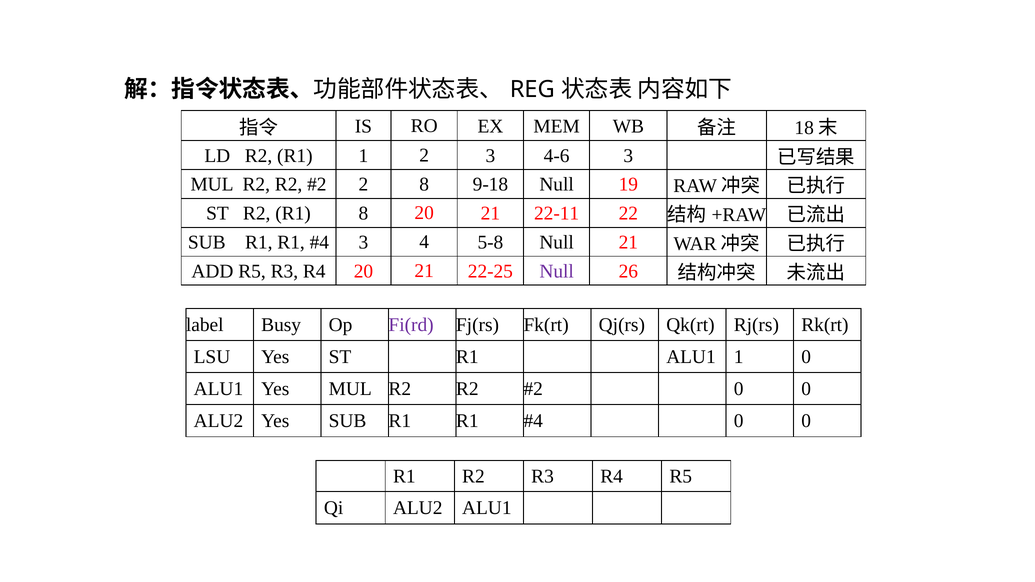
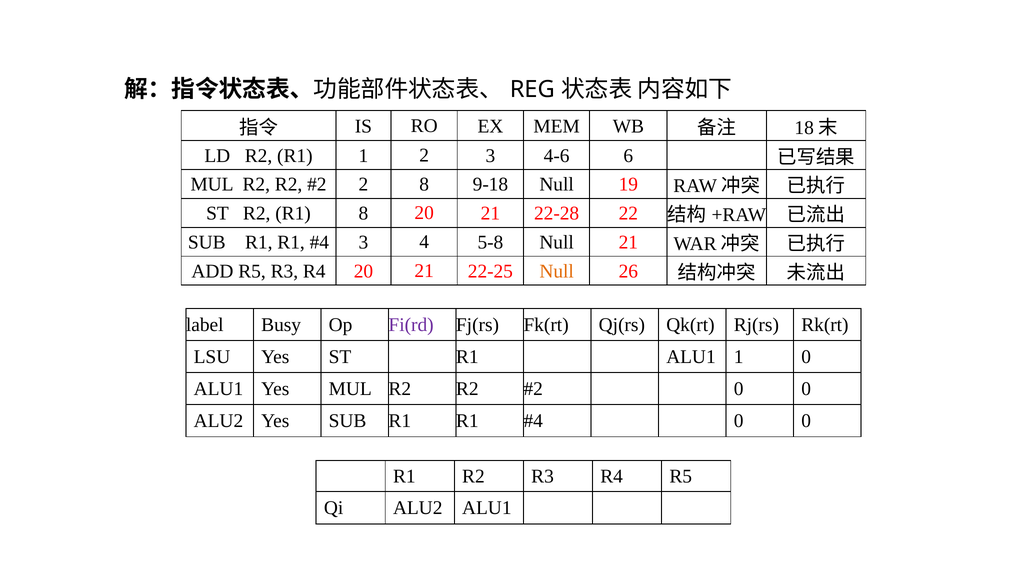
4-6 3: 3 -> 6
22-11: 22-11 -> 22-28
Null at (557, 271) colour: purple -> orange
